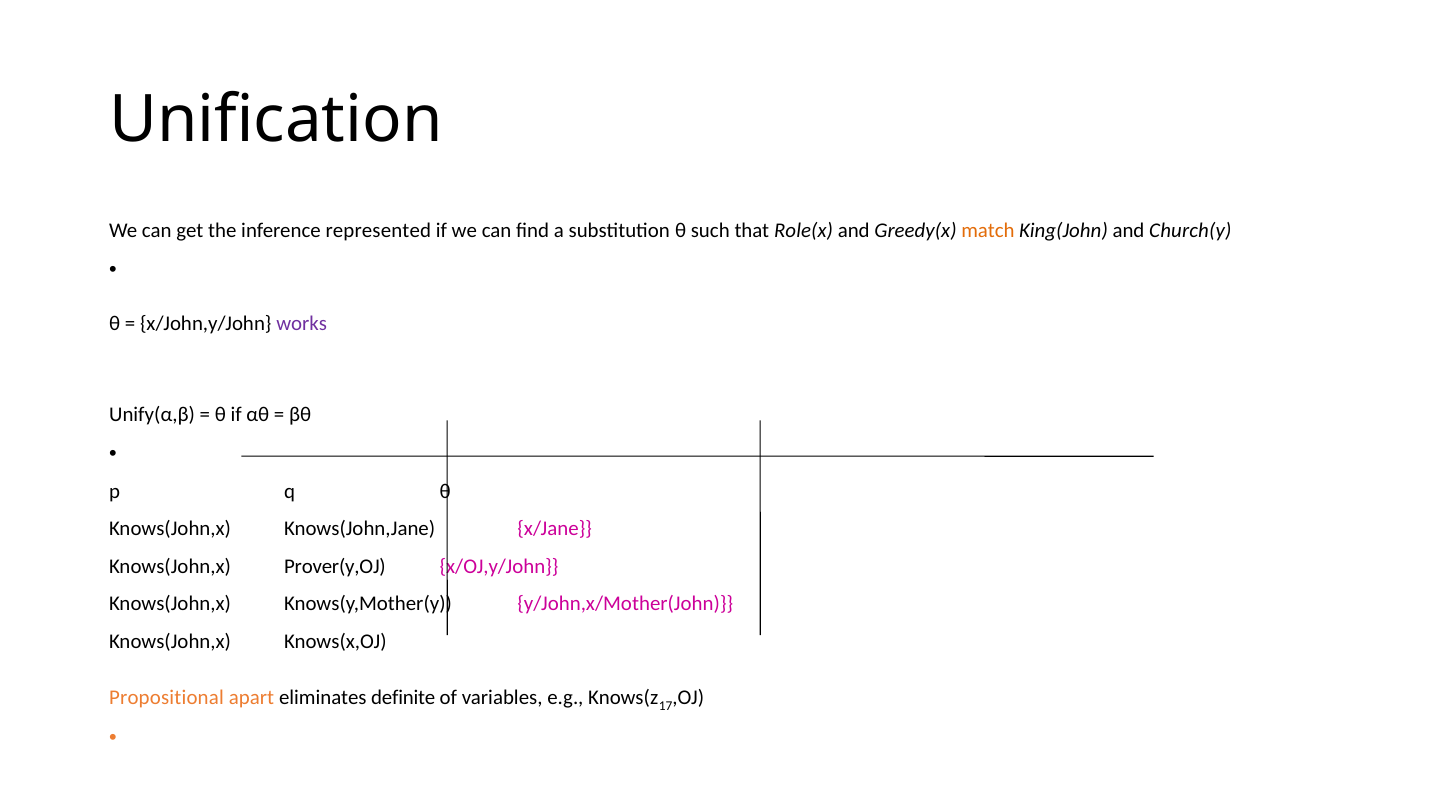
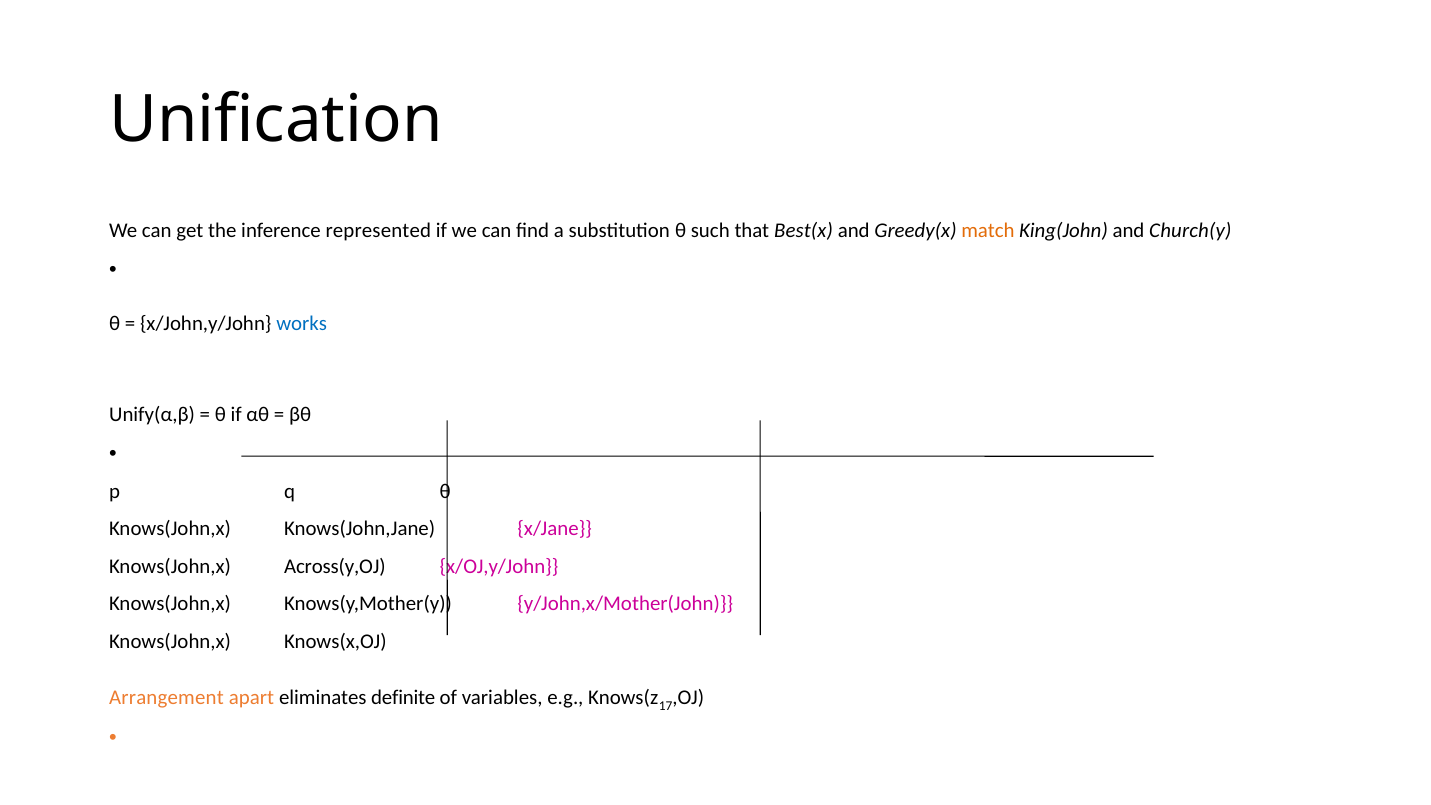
Role(x: Role(x -> Best(x
works colour: purple -> blue
Prover(y,OJ: Prover(y,OJ -> Across(y,OJ
Propositional: Propositional -> Arrangement
